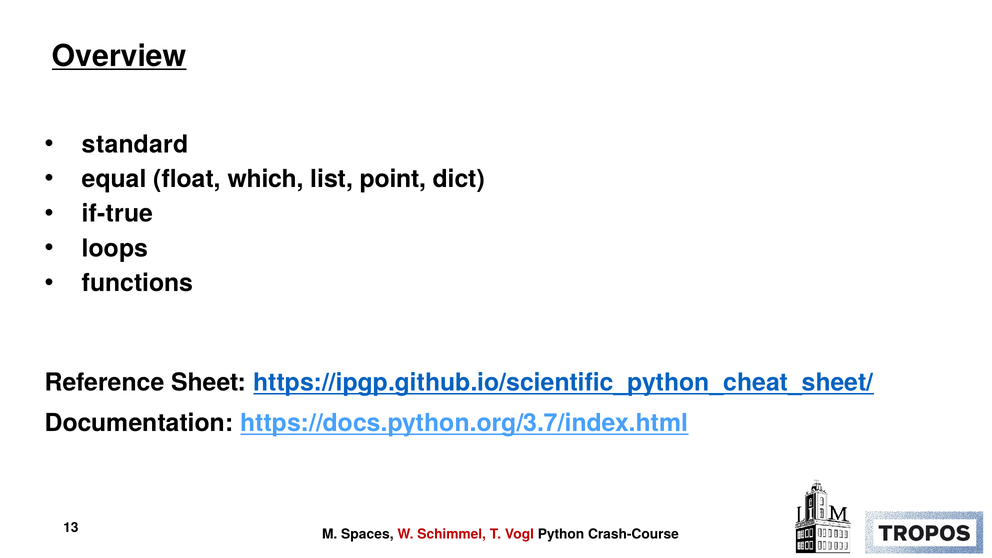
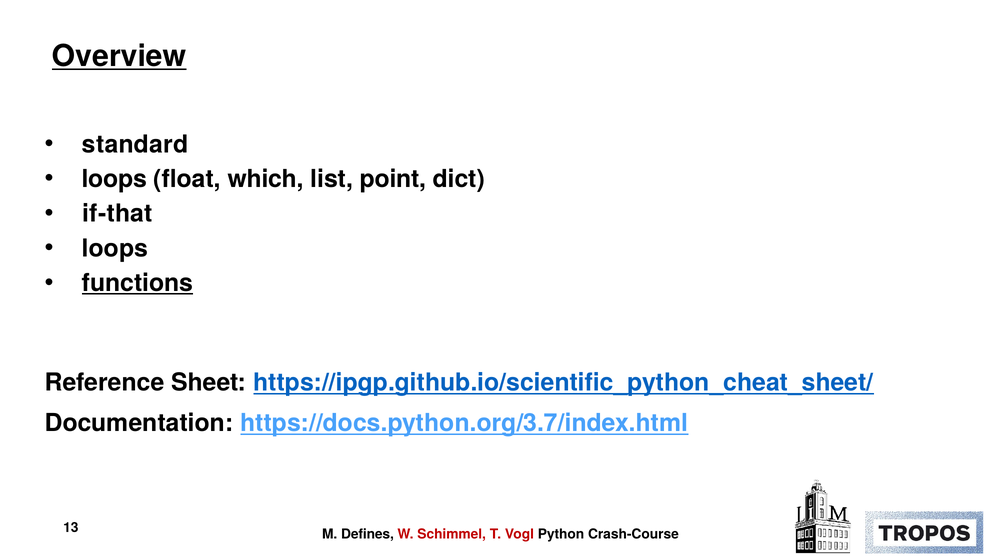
equal at (114, 179): equal -> loops
if-true: if-true -> if-that
functions underline: none -> present
Spaces: Spaces -> Defines
